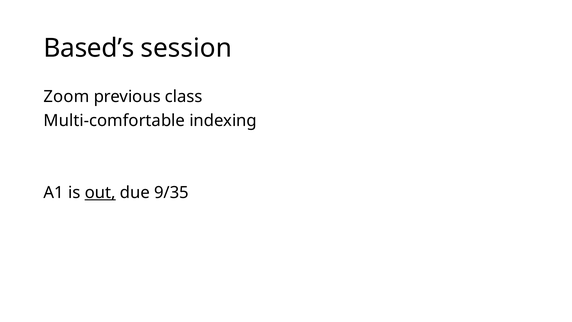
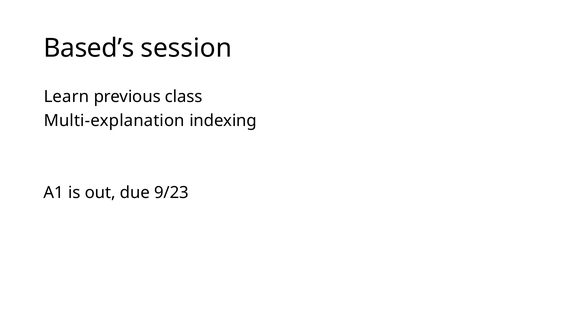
Zoom: Zoom -> Learn
Multi-comfortable: Multi-comfortable -> Multi-explanation
out underline: present -> none
9/35: 9/35 -> 9/23
